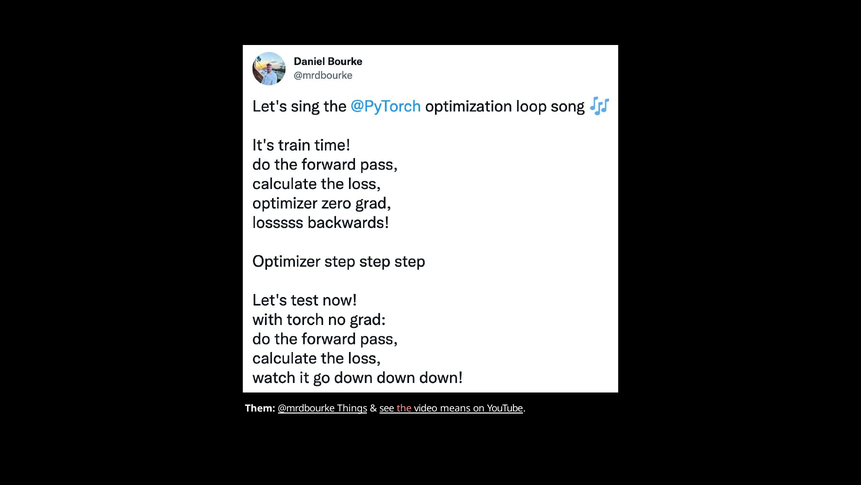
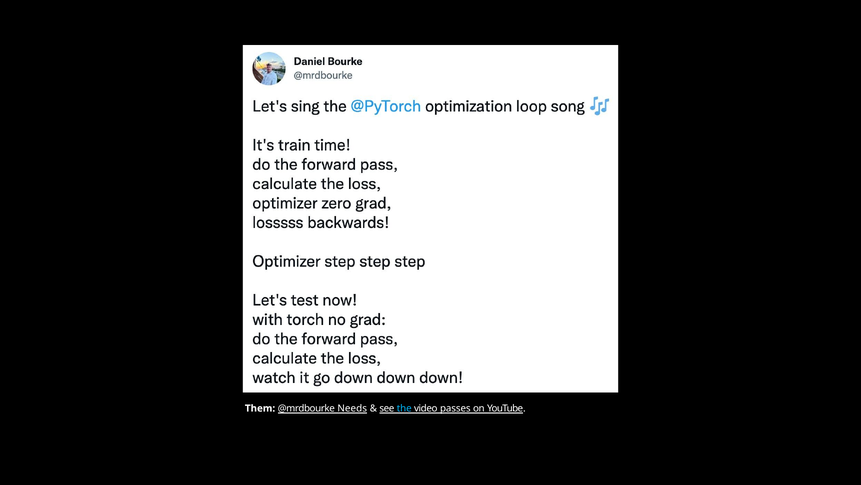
Things: Things -> Needs
the colour: pink -> light blue
means: means -> passes
